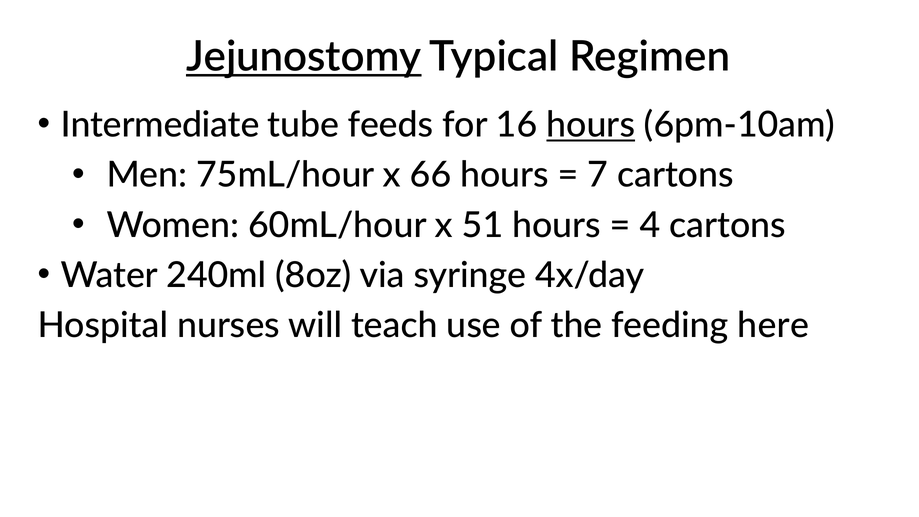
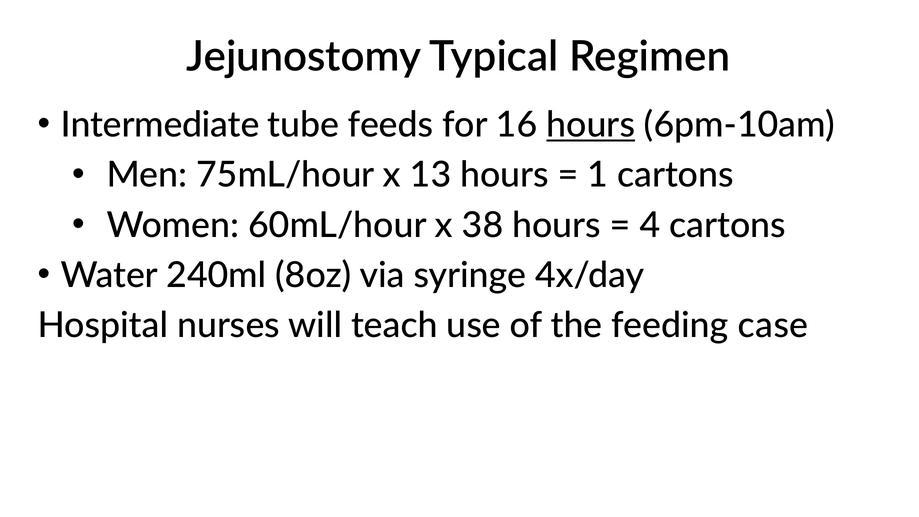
Jejunostomy underline: present -> none
66: 66 -> 13
7: 7 -> 1
51: 51 -> 38
here: here -> case
